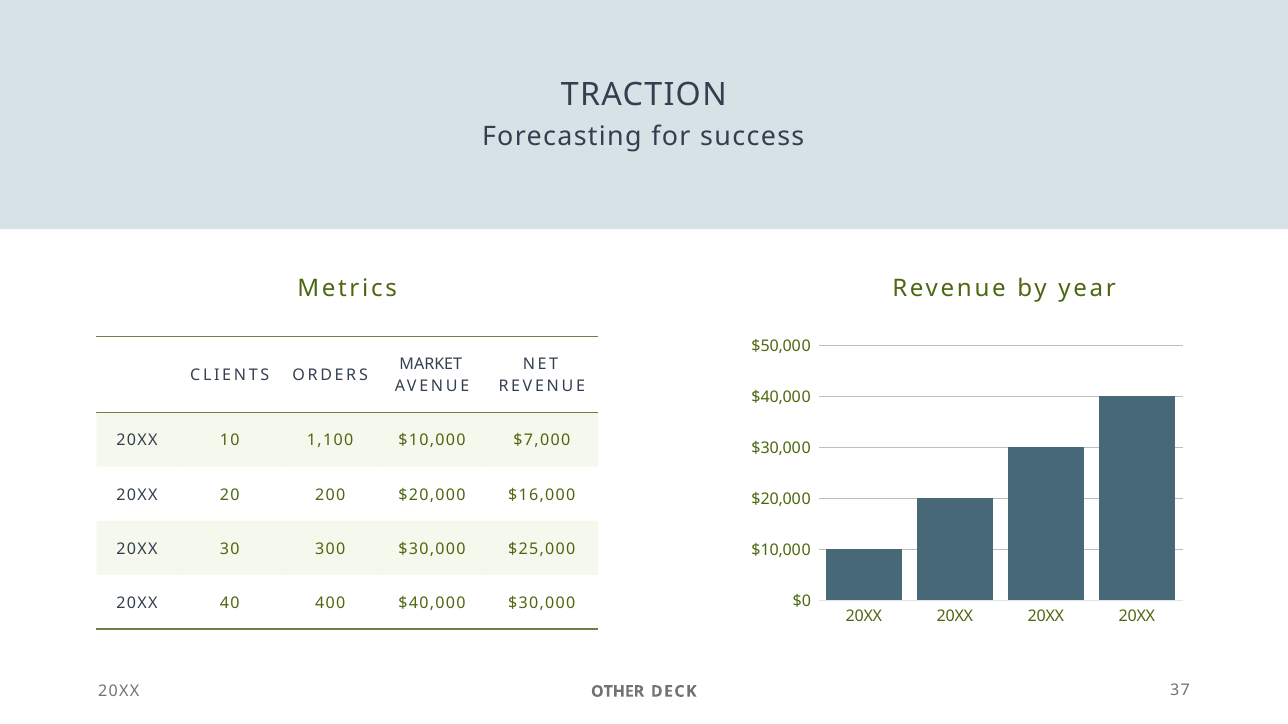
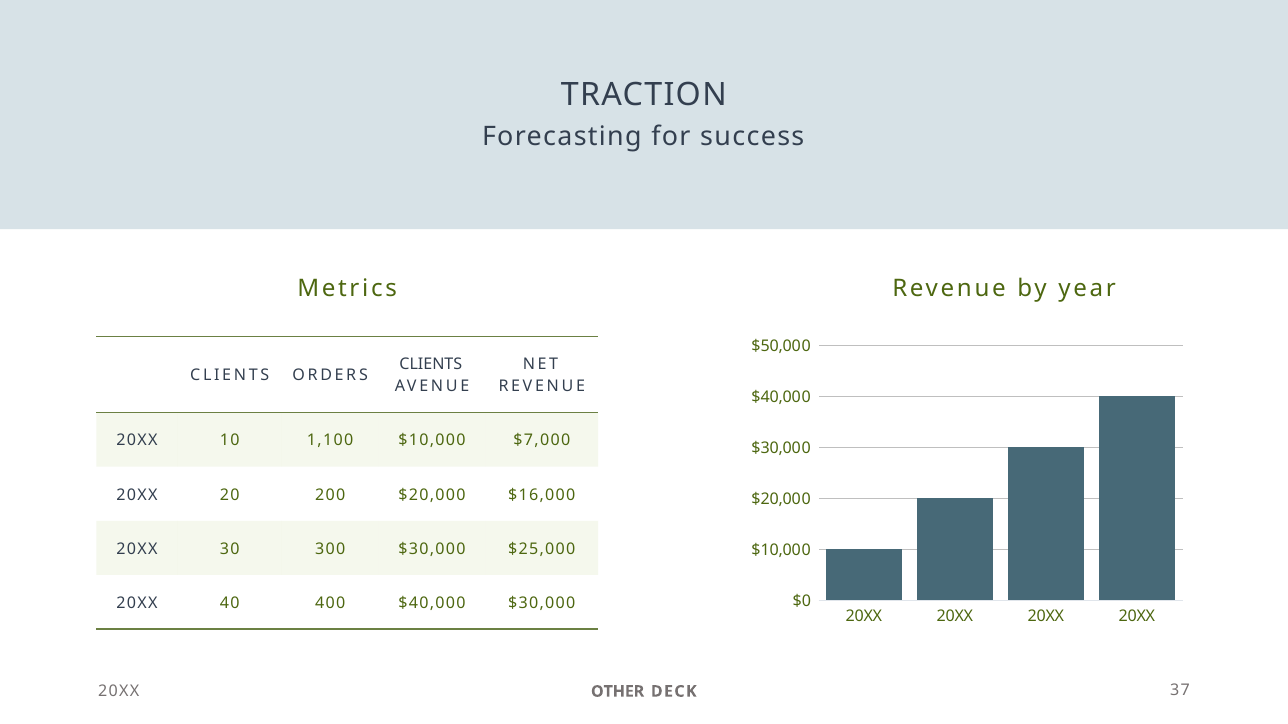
MARKET at (431, 365): MARKET -> CLIENTS
